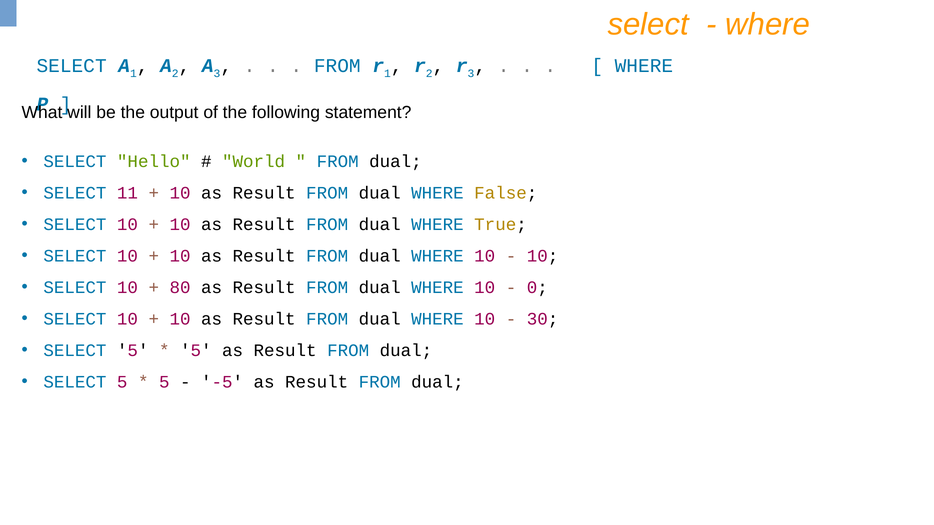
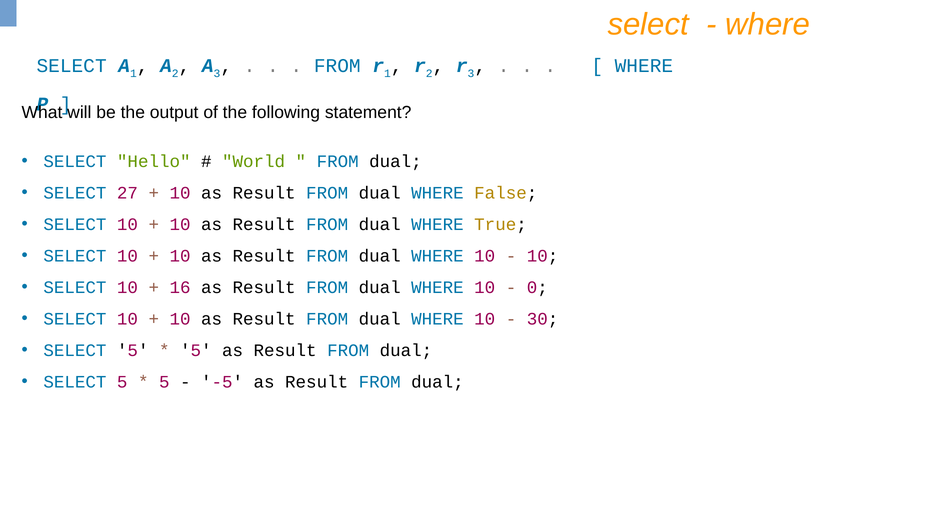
11: 11 -> 27
80: 80 -> 16
